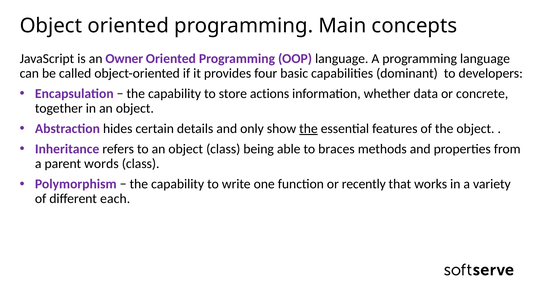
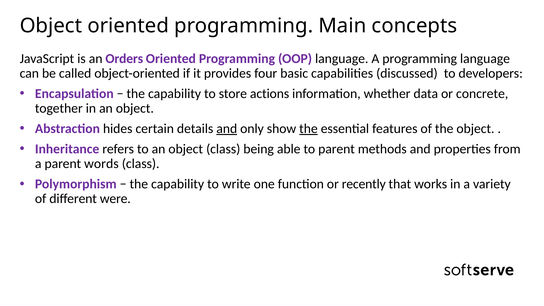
Owner: Owner -> Orders
dominant: dominant -> discussed
and at (227, 129) underline: none -> present
to braces: braces -> parent
each: each -> were
